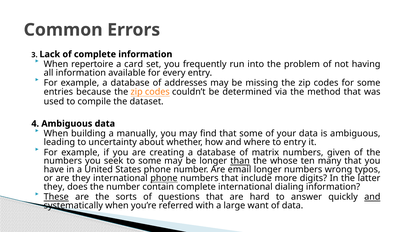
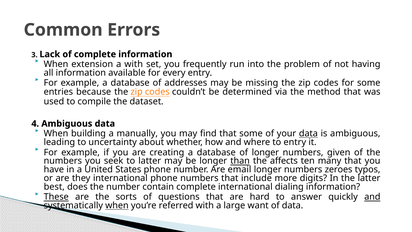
repertoire: repertoire -> extension
a card: card -> with
data at (308, 134) underline: none -> present
of matrix: matrix -> longer
to some: some -> latter
whose: whose -> affects
wrong: wrong -> zeroes
phone at (164, 178) underline: present -> none
they at (54, 187): they -> best
when at (117, 205) underline: none -> present
